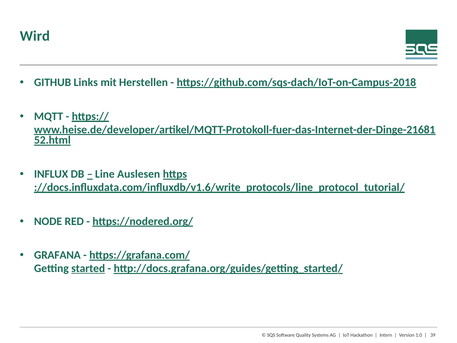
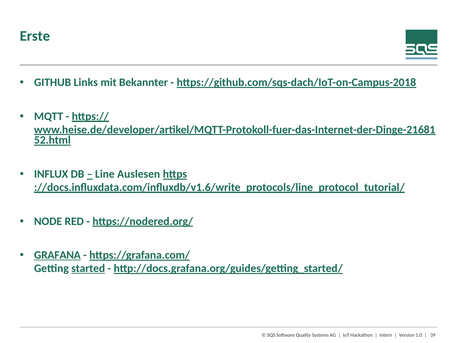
Wird: Wird -> Erste
Herstellen: Herstellen -> Bekannter
GRAFANA underline: none -> present
